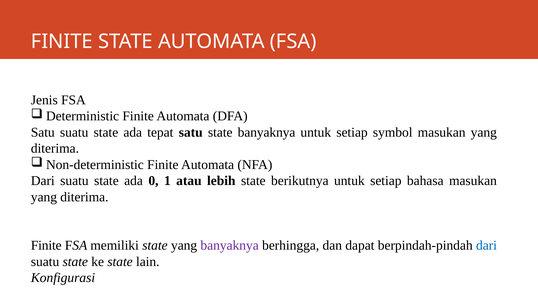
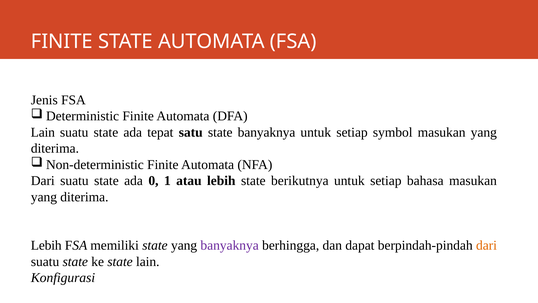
Satu at (43, 132): Satu -> Lain
Finite at (46, 245): Finite -> Lebih
dari at (486, 245) colour: blue -> orange
